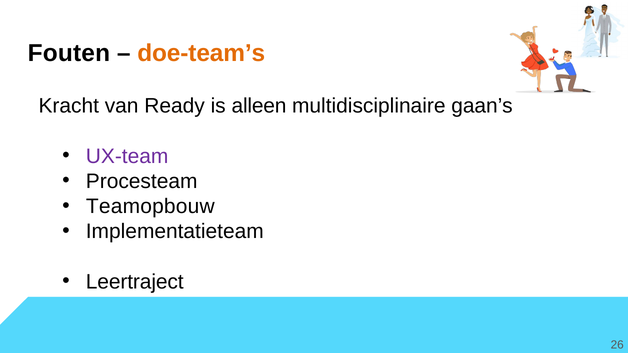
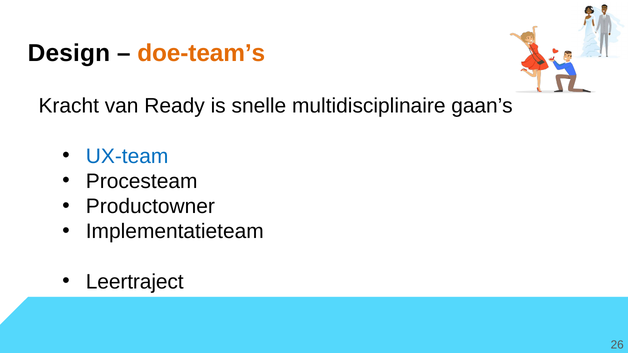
Fouten: Fouten -> Design
alleen: alleen -> snelle
UX-team colour: purple -> blue
Teamopbouw: Teamopbouw -> Productowner
